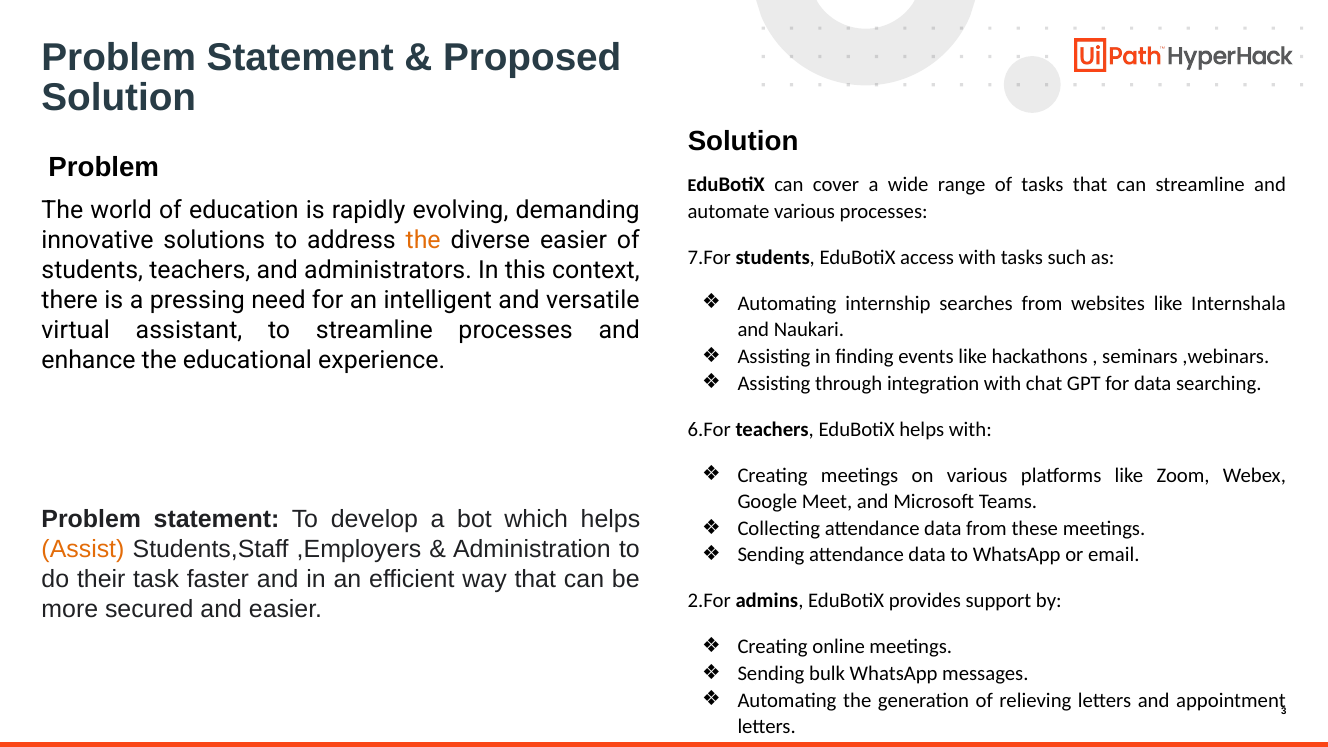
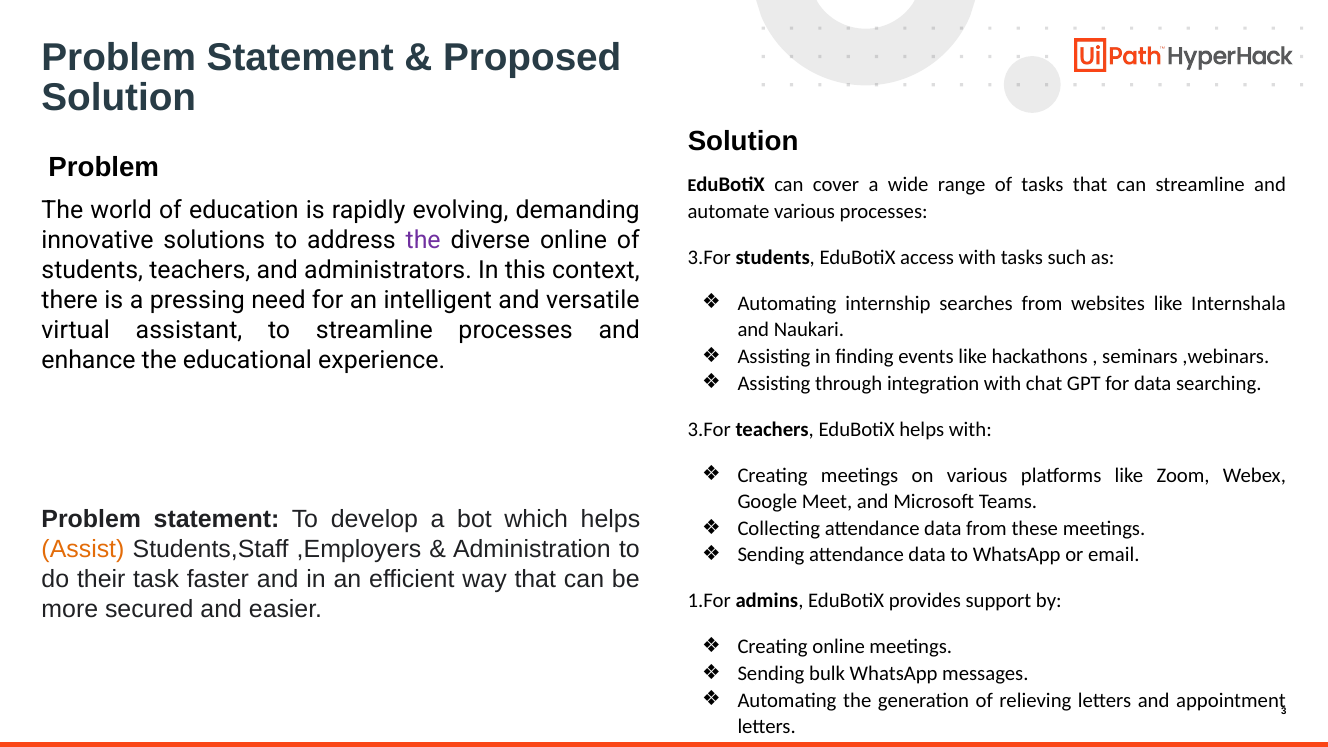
the at (423, 241) colour: orange -> purple
diverse easier: easier -> online
7.For at (709, 257): 7.For -> 3.For
6.For at (709, 429): 6.For -> 3.For
2.For: 2.For -> 1.For
